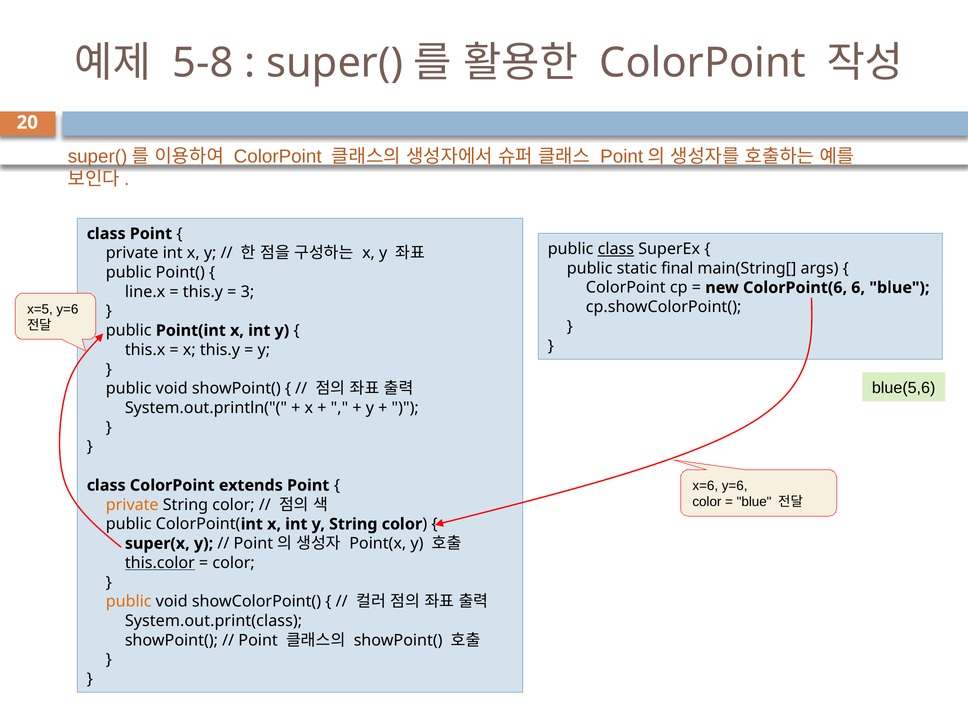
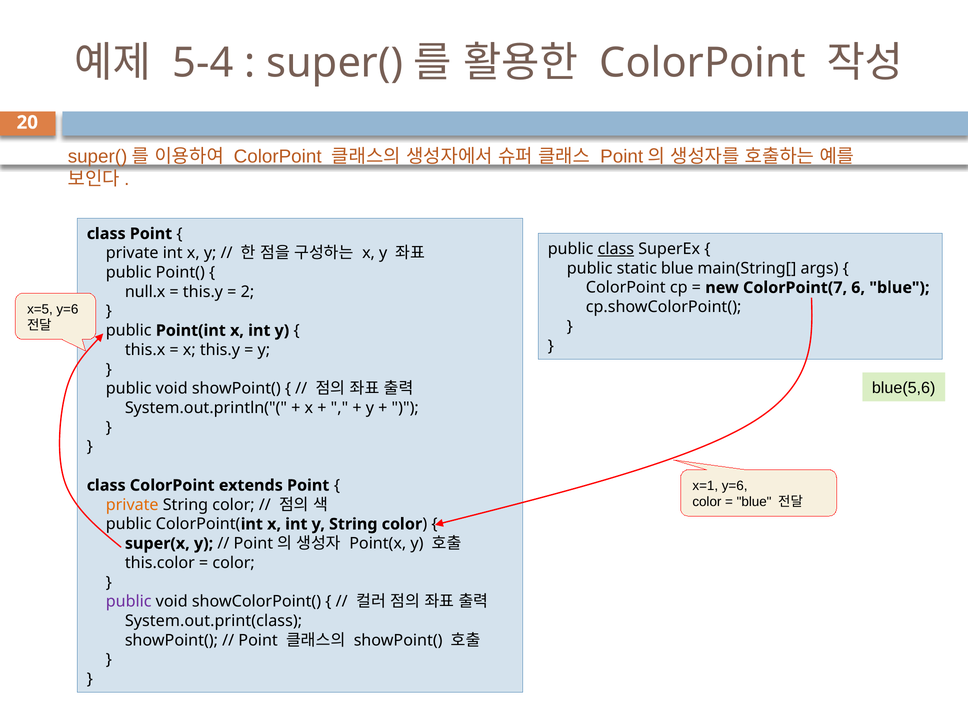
5-8: 5-8 -> 5-4
static final: final -> blue
ColorPoint(6: ColorPoint(6 -> ColorPoint(7
line.x: line.x -> null.x
3: 3 -> 2
x=6: x=6 -> x=1
this.color underline: present -> none
public at (129, 602) colour: orange -> purple
